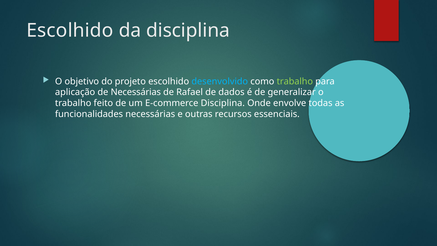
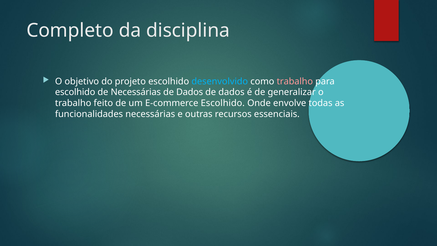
Escolhido at (70, 31): Escolhido -> Completo
trabalho at (295, 81) colour: light green -> pink
aplicação at (75, 92): aplicação -> escolhido
Rafael at (190, 92): Rafael -> Dados
E-commerce Disciplina: Disciplina -> Escolhido
